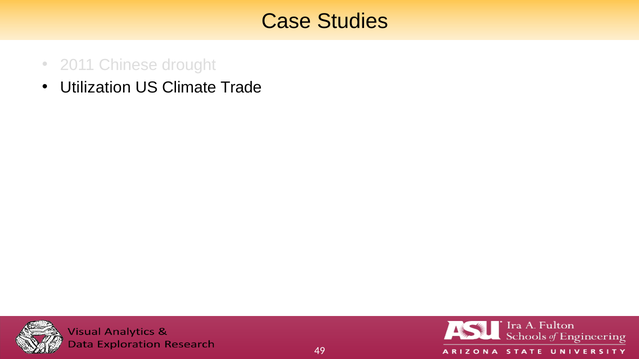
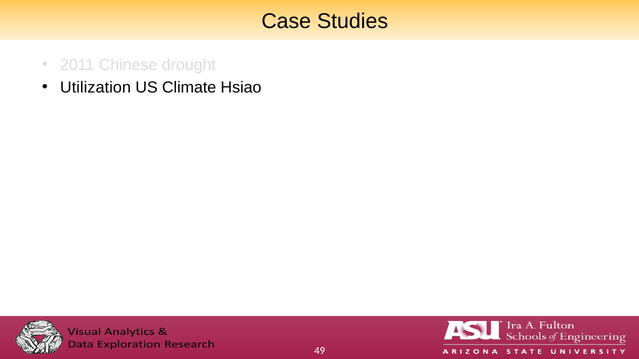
Trade: Trade -> Hsiao
